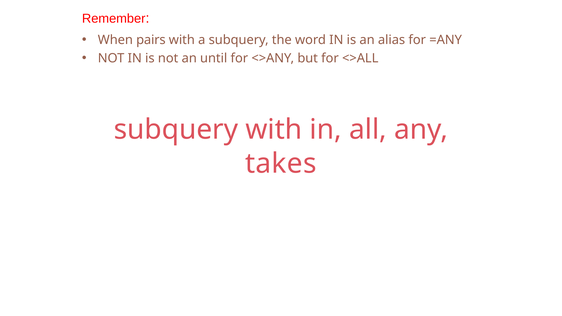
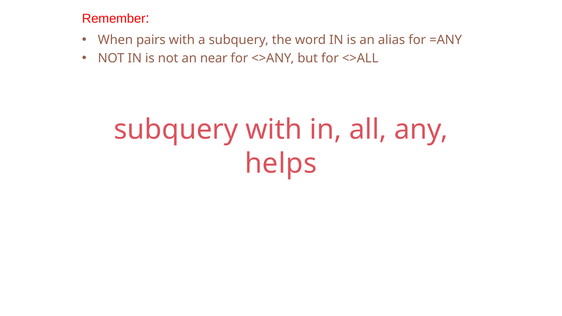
until: until -> near
takes: takes -> helps
